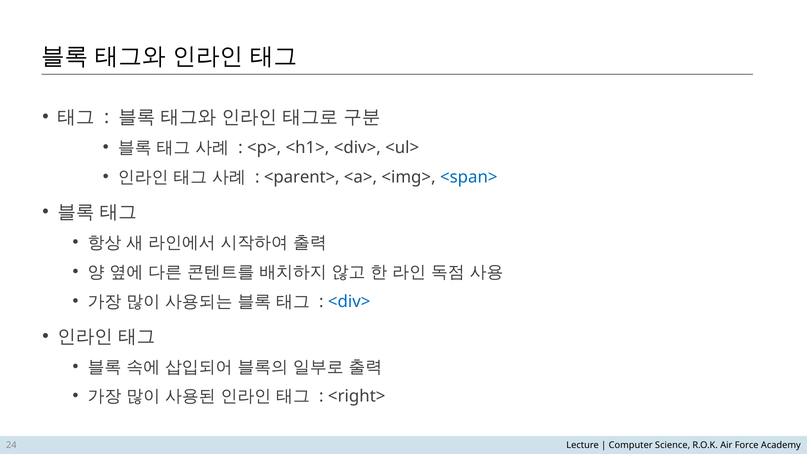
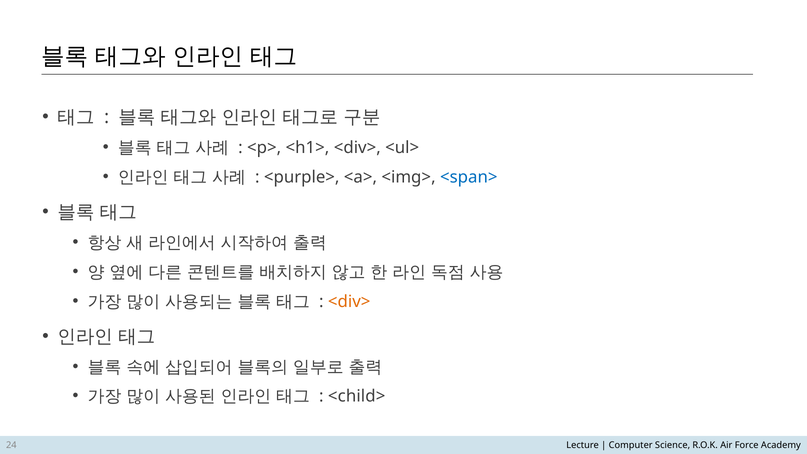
<parent>: <parent> -> <purple>
<div> at (349, 301) colour: blue -> orange
<right>: <right> -> <child>
